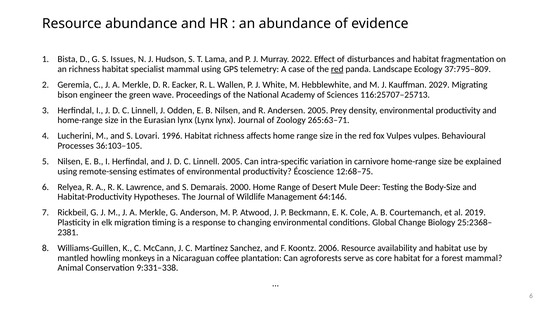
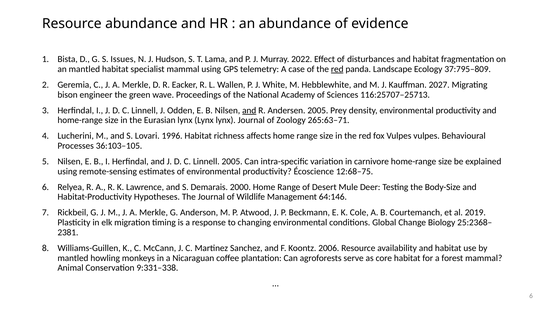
an richness: richness -> mantled
2029: 2029 -> 2027
and at (249, 110) underline: none -> present
